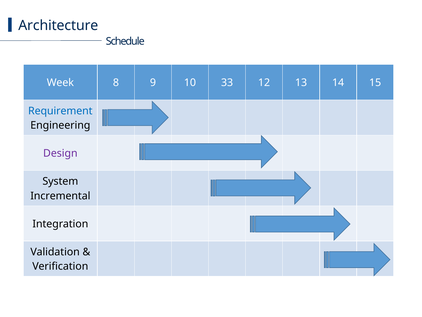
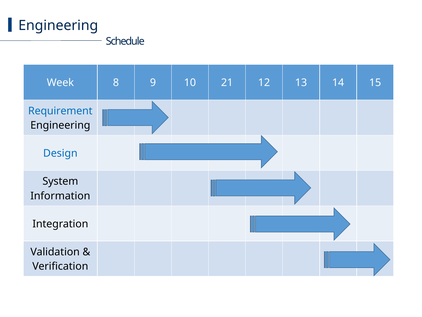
Architecture at (58, 25): Architecture -> Engineering
33: 33 -> 21
Design colour: purple -> blue
Incremental: Incremental -> Information
